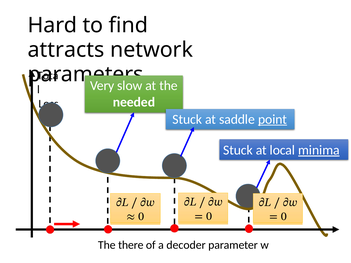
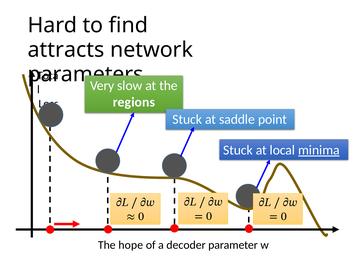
needed: needed -> regions
point underline: present -> none
there: there -> hope
